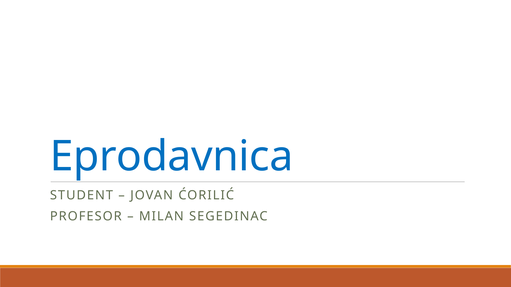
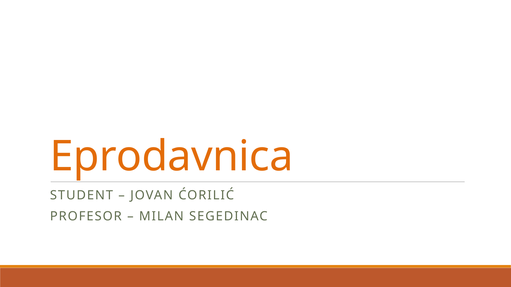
Eprodavnica colour: blue -> orange
